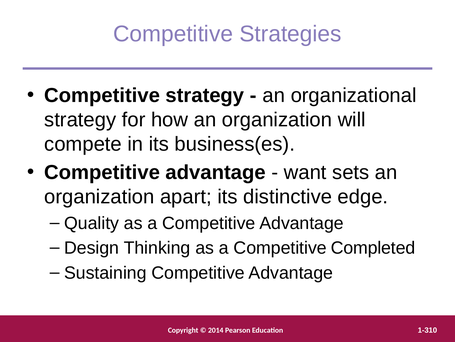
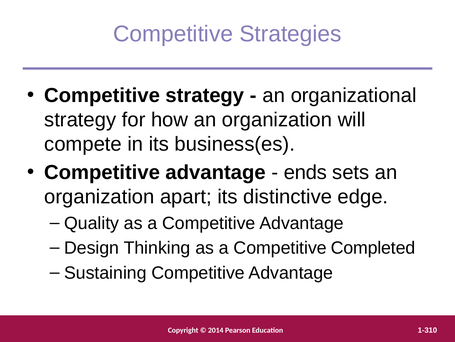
want: want -> ends
